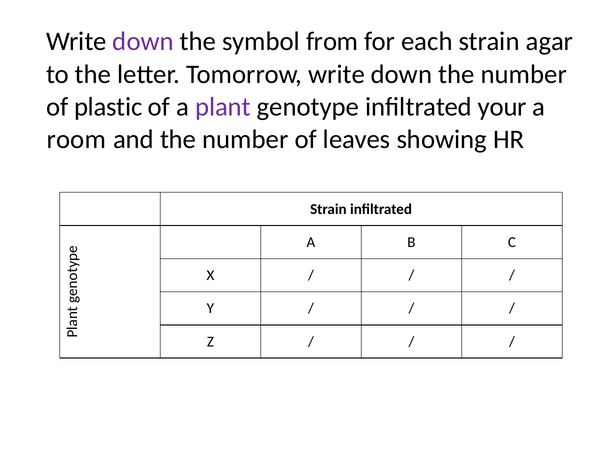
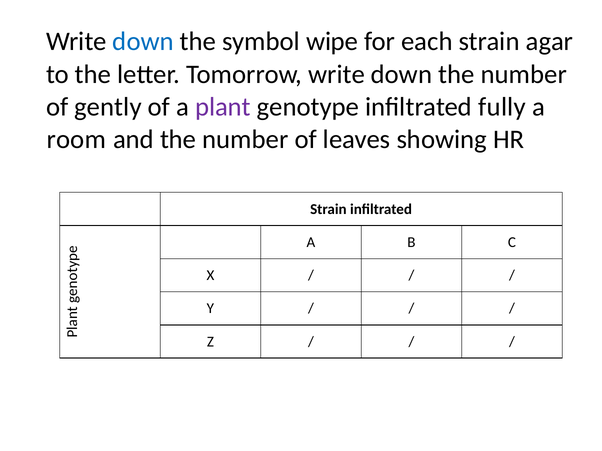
down at (143, 42) colour: purple -> blue
from: from -> wipe
plastic: plastic -> gently
your: your -> fully
